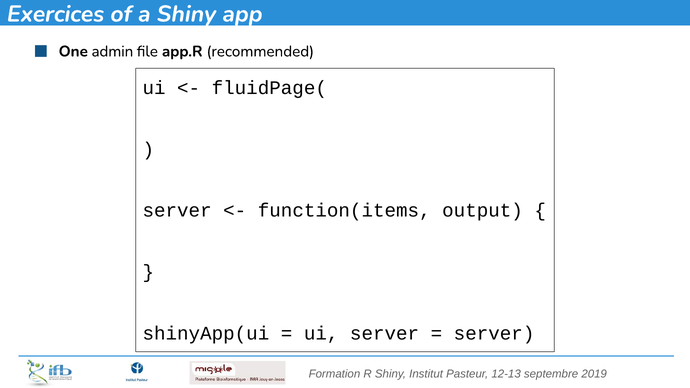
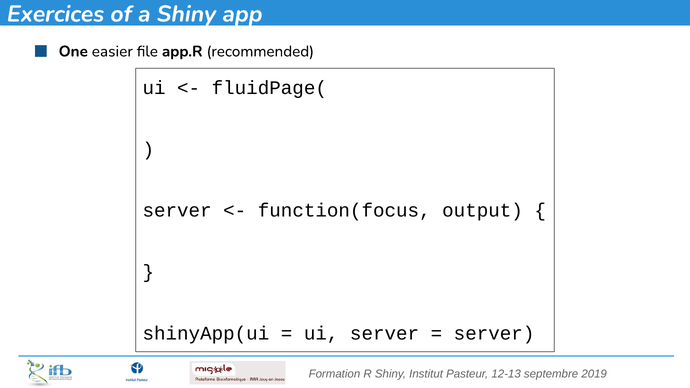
admin: admin -> easier
function(items: function(items -> function(focus
